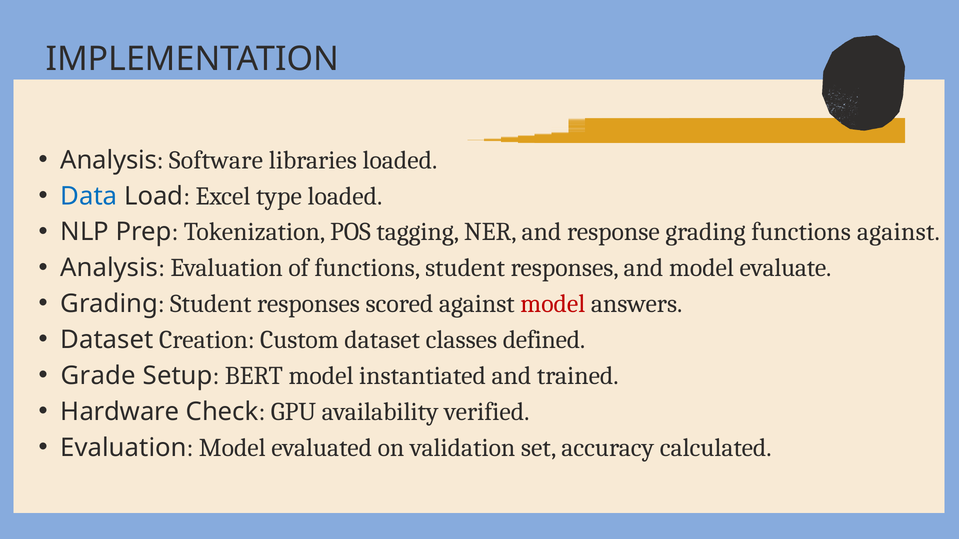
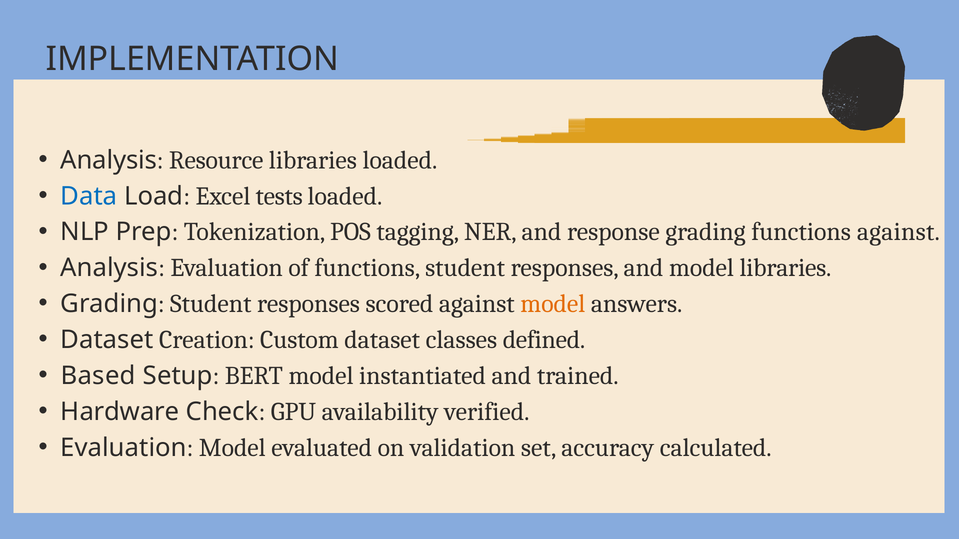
Software: Software -> Resource
type: type -> tests
model evaluate: evaluate -> libraries
model at (553, 304) colour: red -> orange
Grade: Grade -> Based
